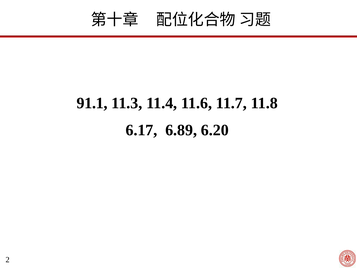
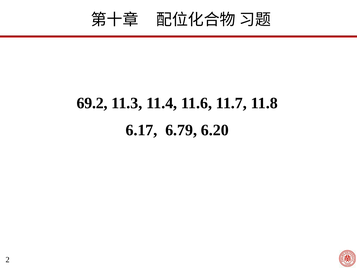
91.1: 91.1 -> 69.2
6.89: 6.89 -> 6.79
